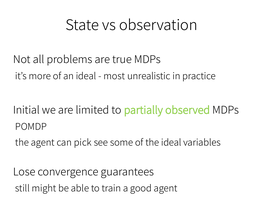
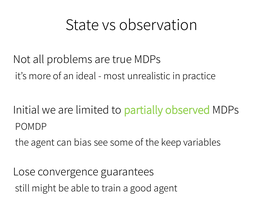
pick: pick -> bias
the ideal: ideal -> keep
